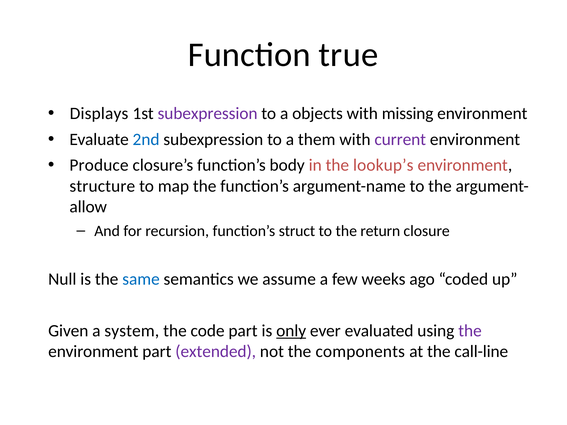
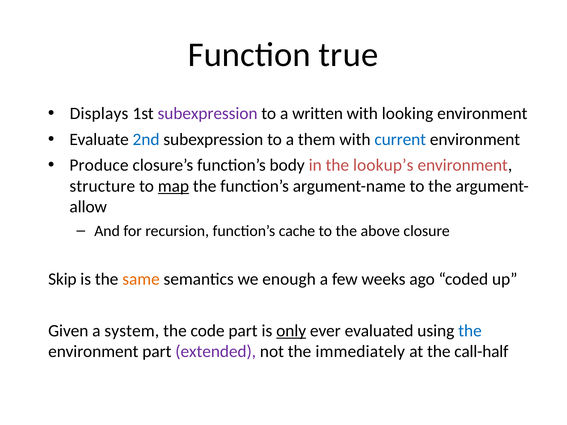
objects: objects -> written
missing: missing -> looking
current colour: purple -> blue
map underline: none -> present
struct: struct -> cache
return: return -> above
Null: Null -> Skip
same colour: blue -> orange
assume: assume -> enough
the at (470, 331) colour: purple -> blue
components: components -> immediately
call-line: call-line -> call-half
